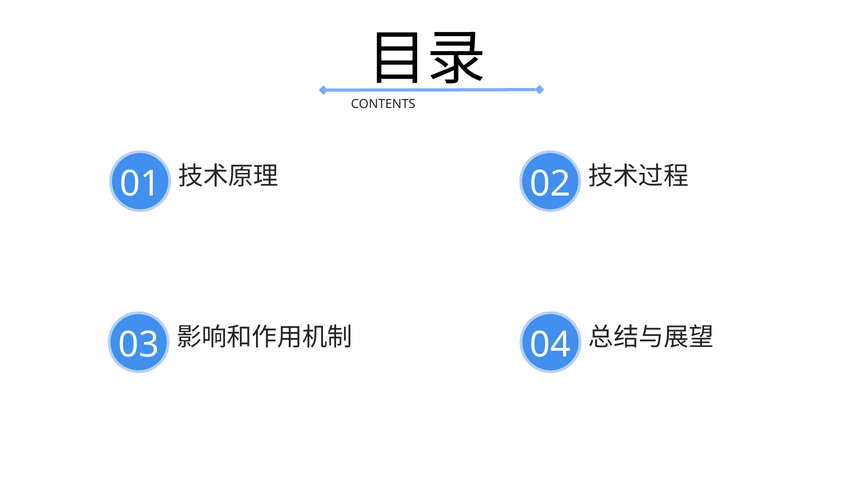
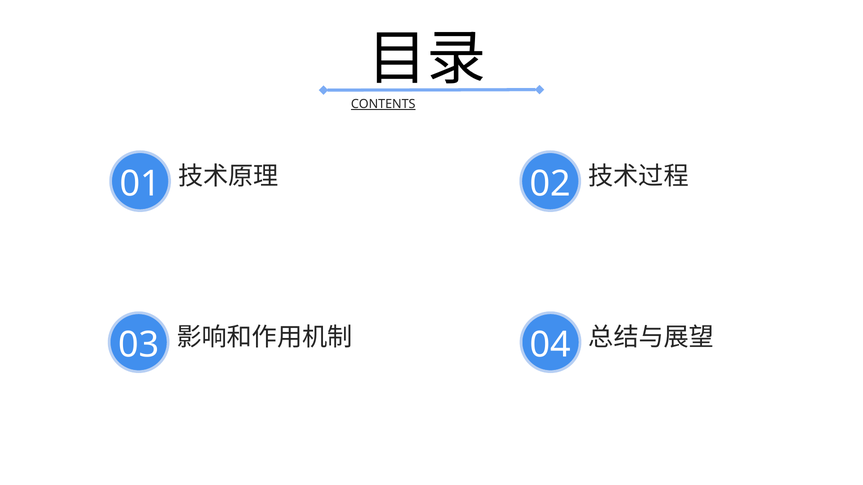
CONTENTS underline: none -> present
